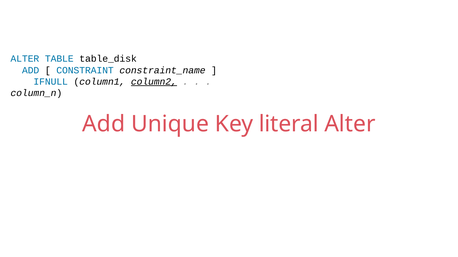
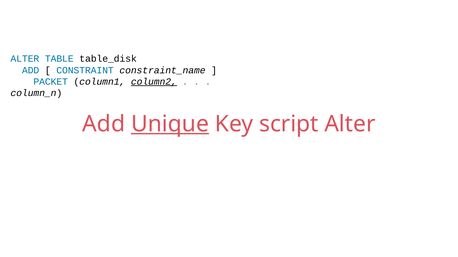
IFNULL: IFNULL -> PACKET
Unique underline: none -> present
literal: literal -> script
